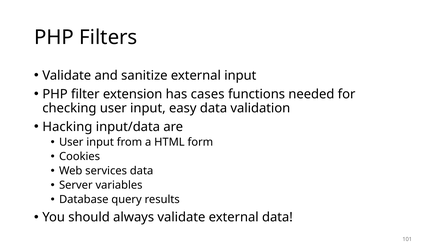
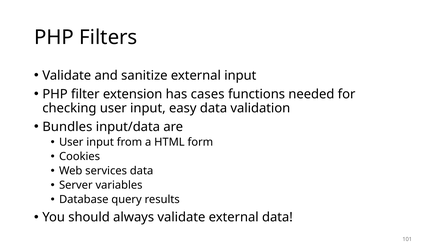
Hacking: Hacking -> Bundles
